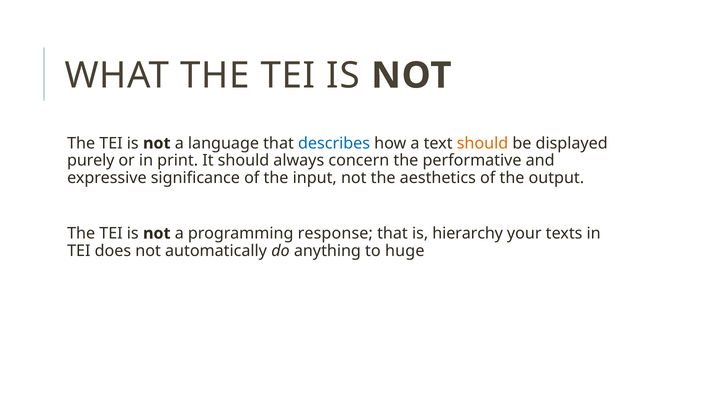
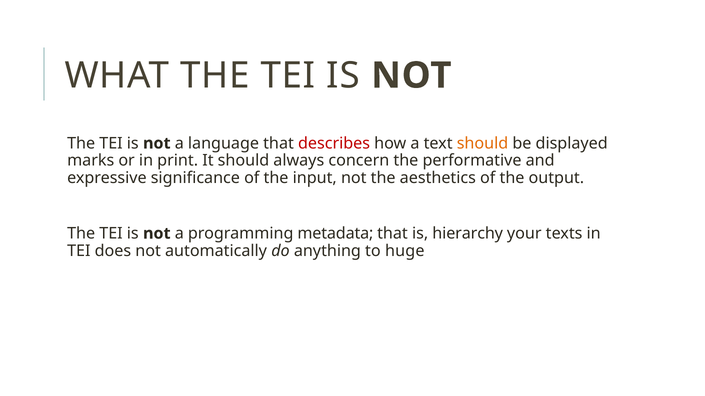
describes colour: blue -> red
purely: purely -> marks
response: response -> metadata
